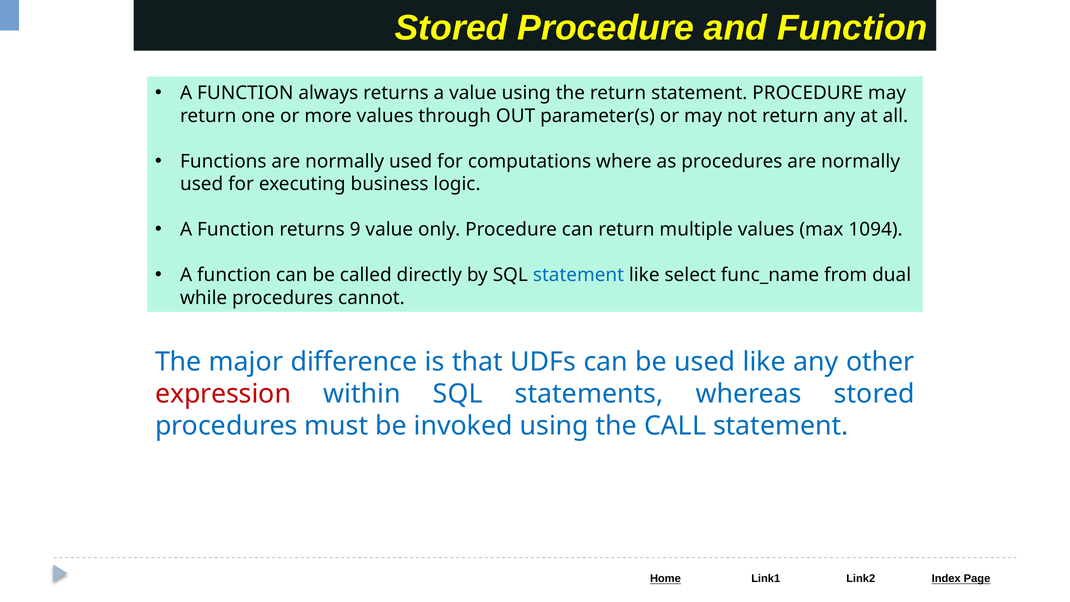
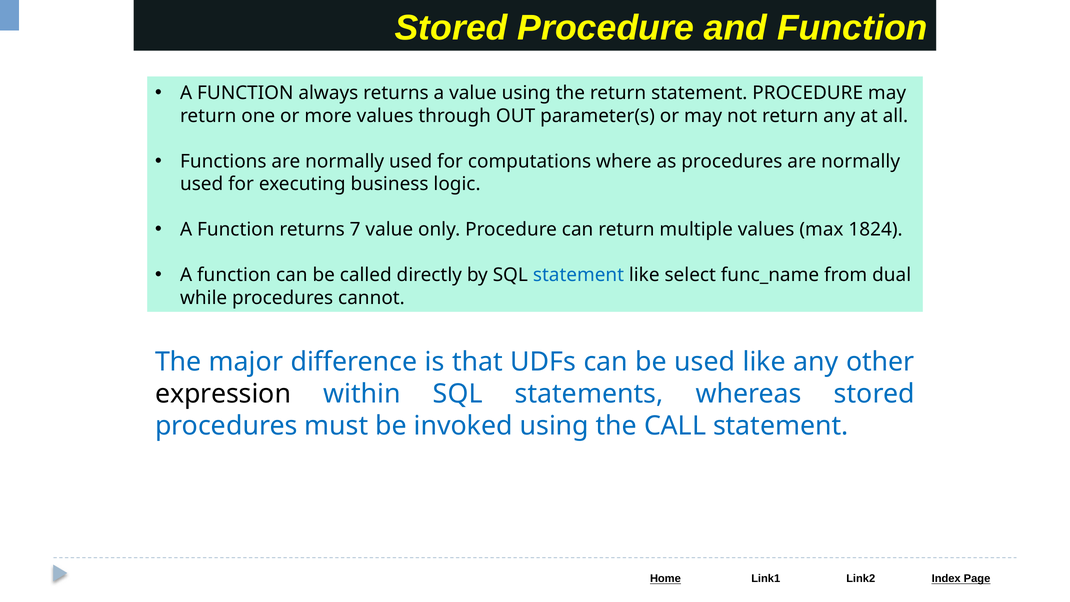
9: 9 -> 7
1094: 1094 -> 1824
expression colour: red -> black
